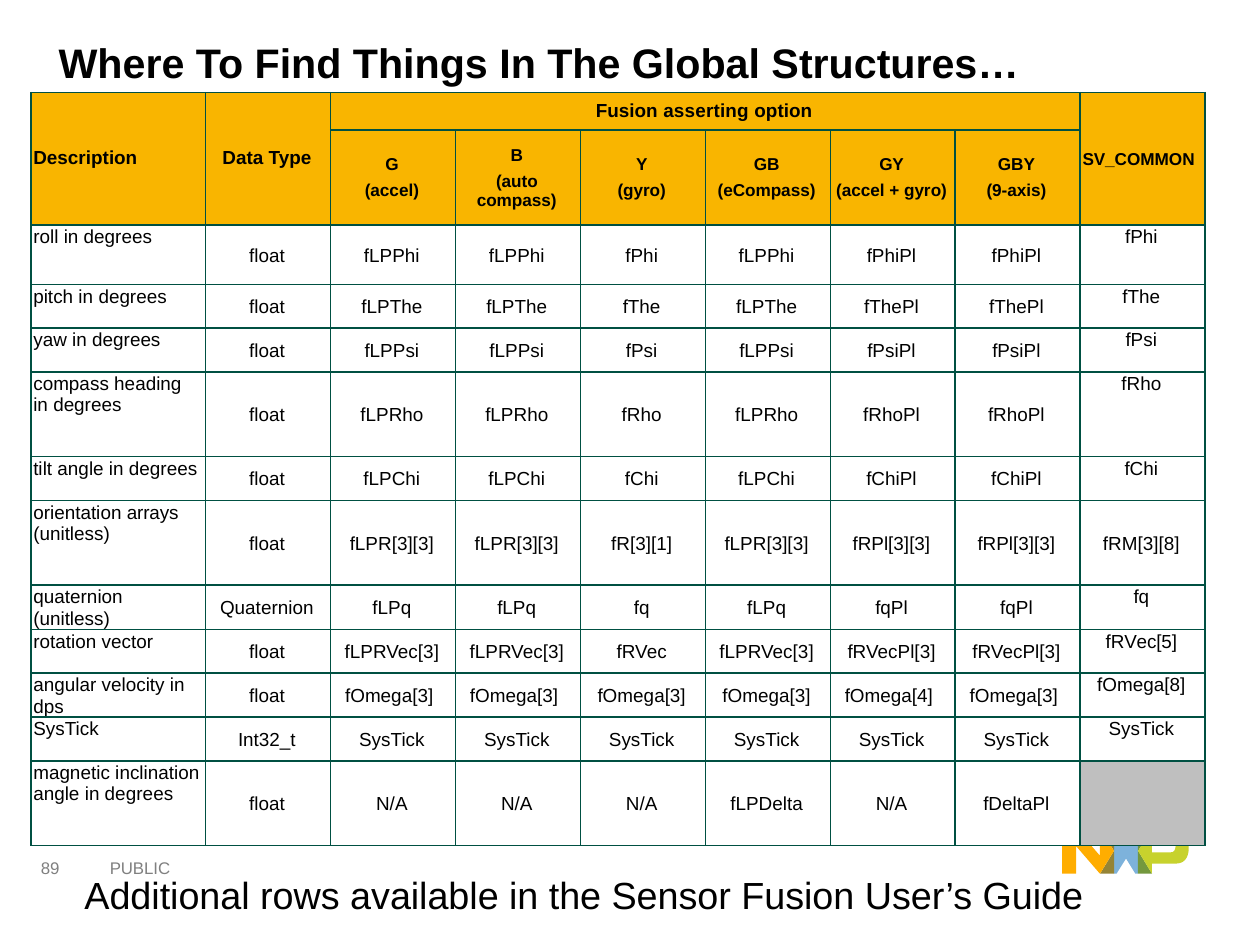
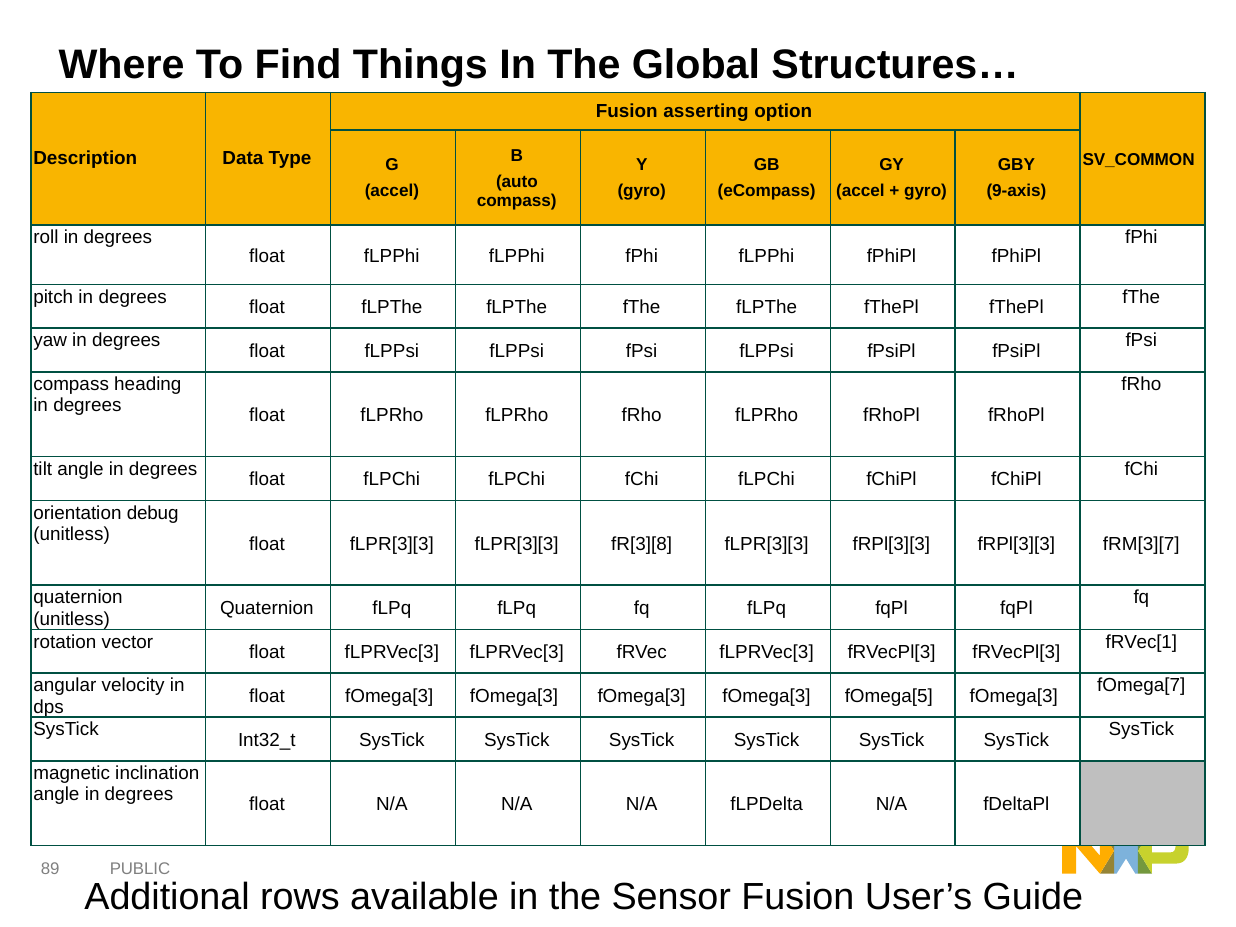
arrays: arrays -> debug
fR[3][1: fR[3][1 -> fR[3][8
fRM[3][8: fRM[3][8 -> fRM[3][7
fRVec[5: fRVec[5 -> fRVec[1
fOmega[8: fOmega[8 -> fOmega[7
fOmega[4: fOmega[4 -> fOmega[5
